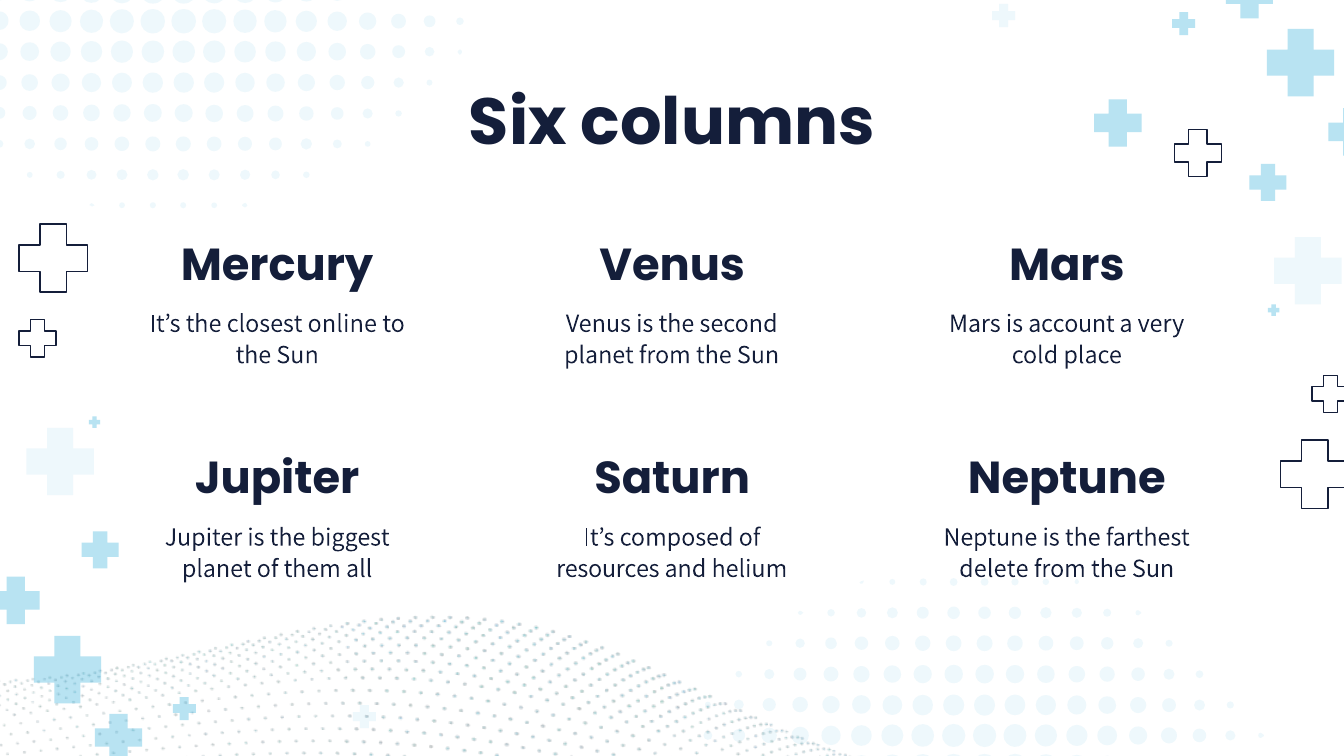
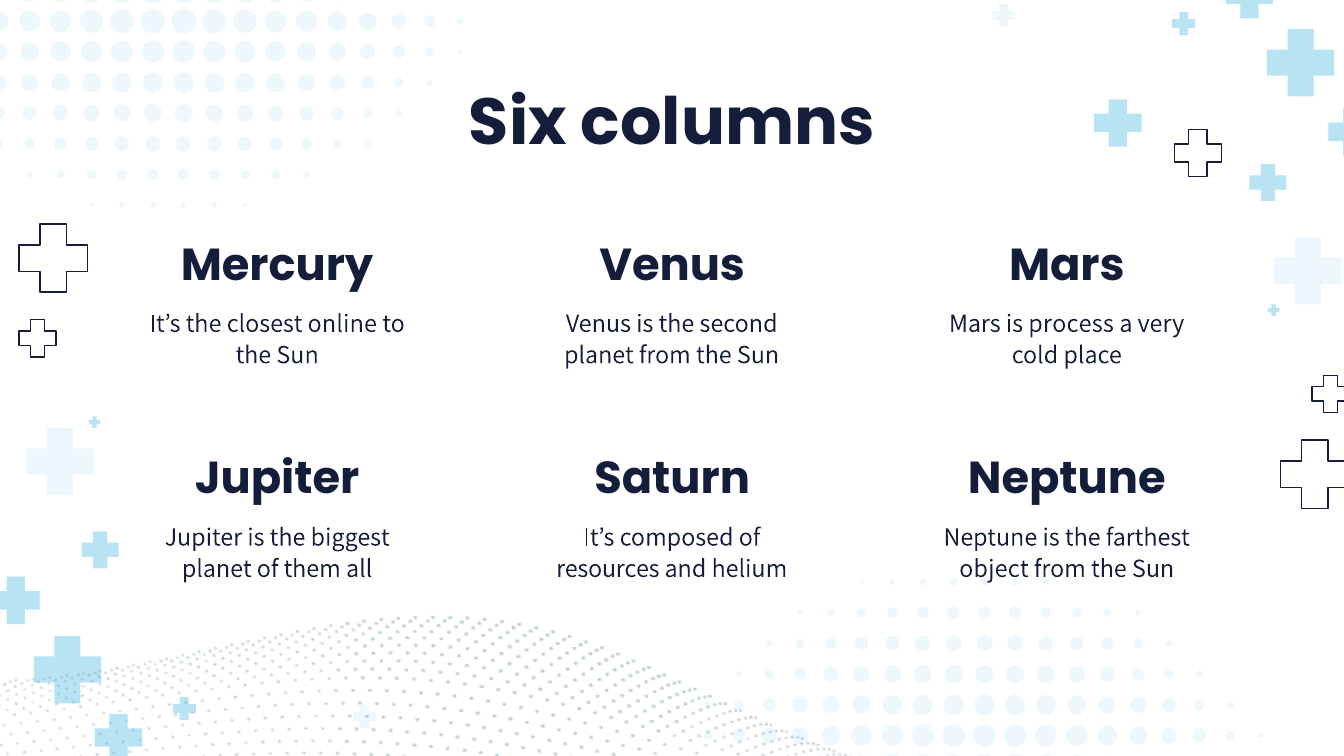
account: account -> process
delete: delete -> object
